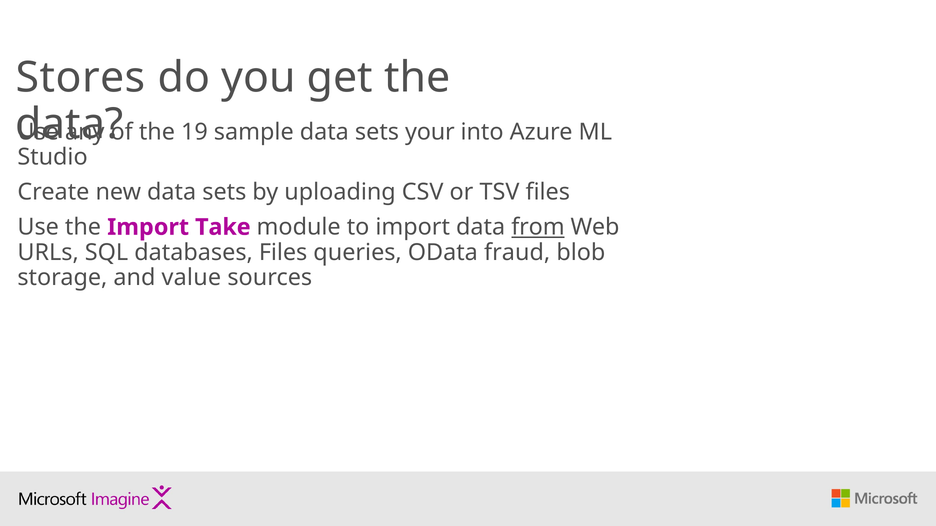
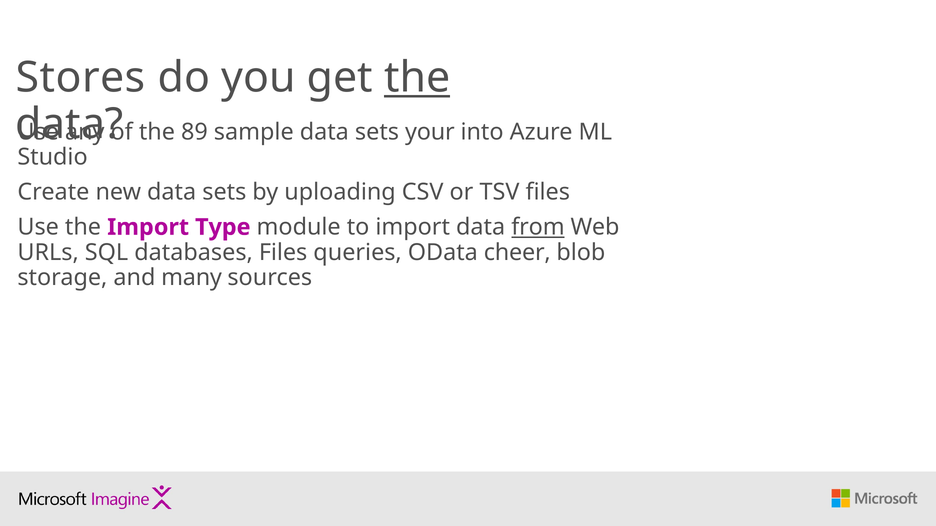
the at (417, 78) underline: none -> present
19: 19 -> 89
Take: Take -> Type
fraud: fraud -> cheer
value: value -> many
